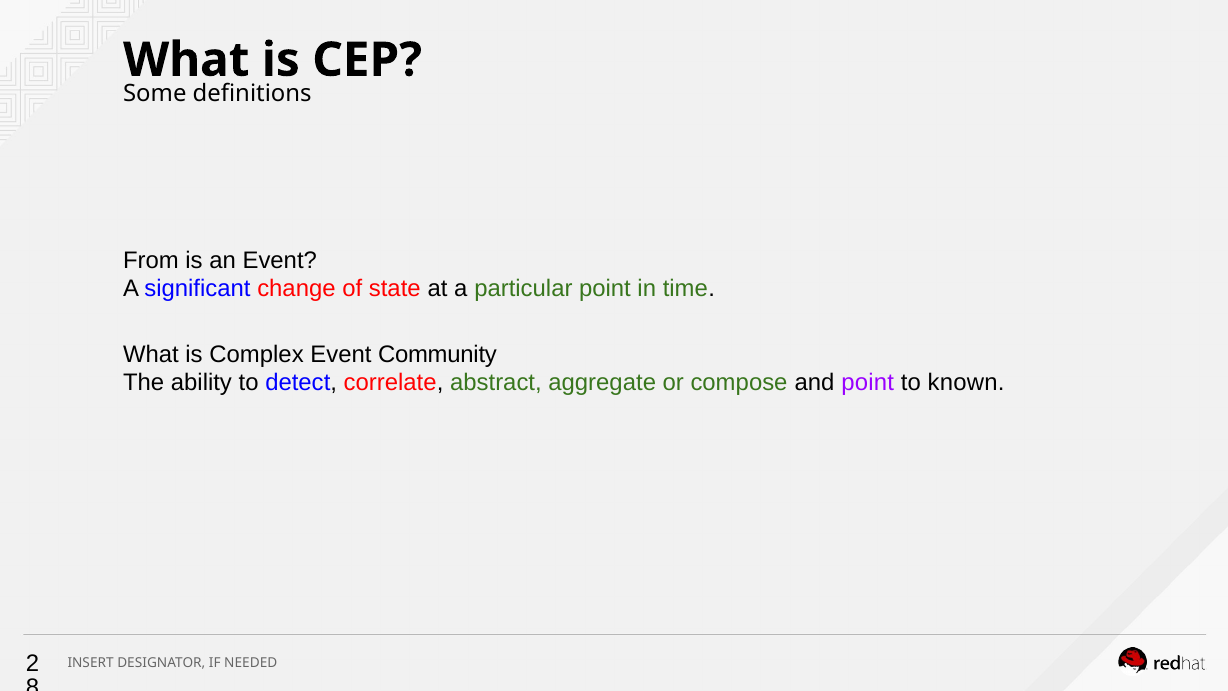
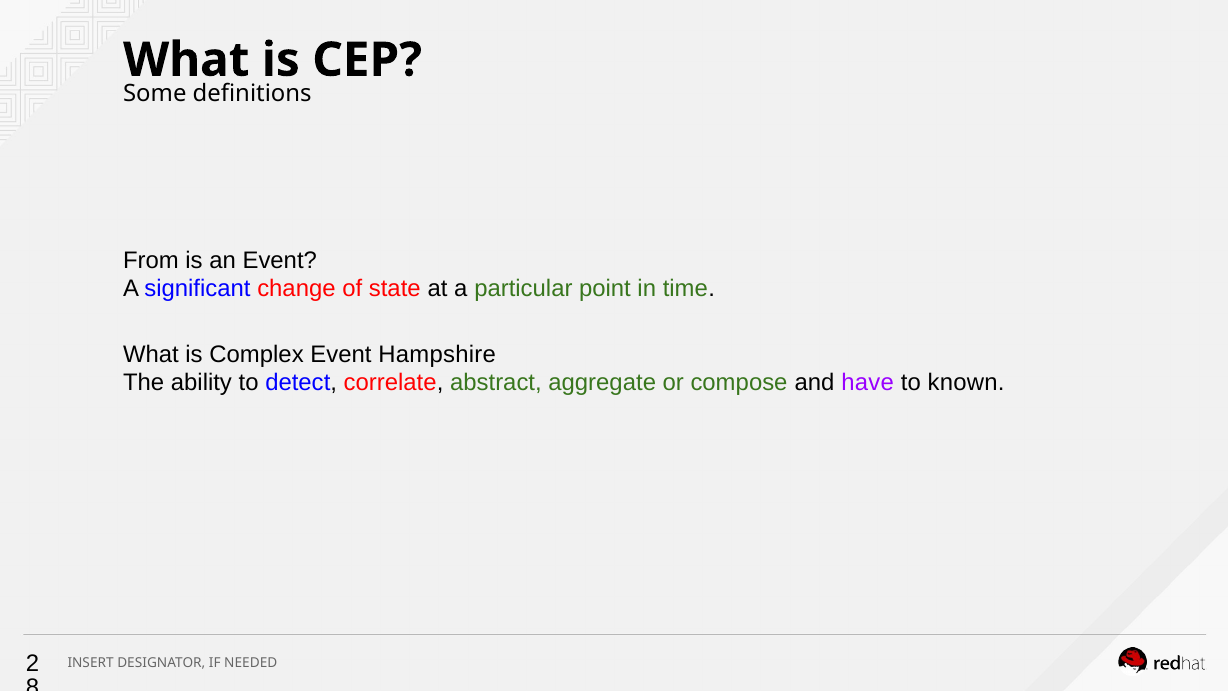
Community: Community -> Hampshire
and point: point -> have
